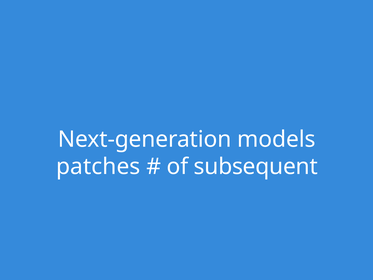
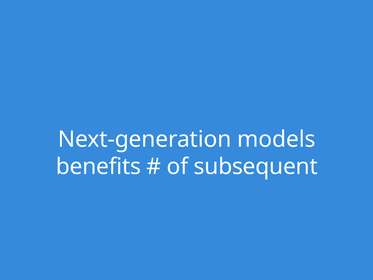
patches: patches -> benefits
